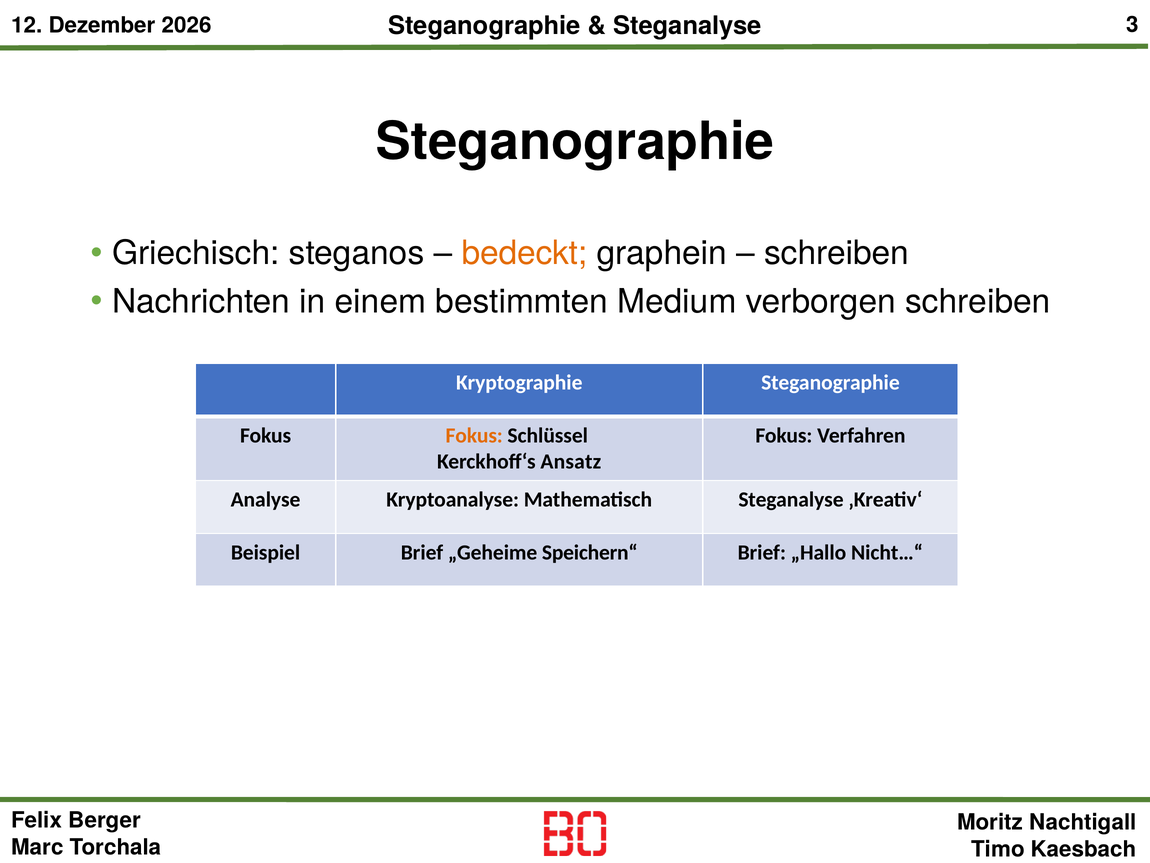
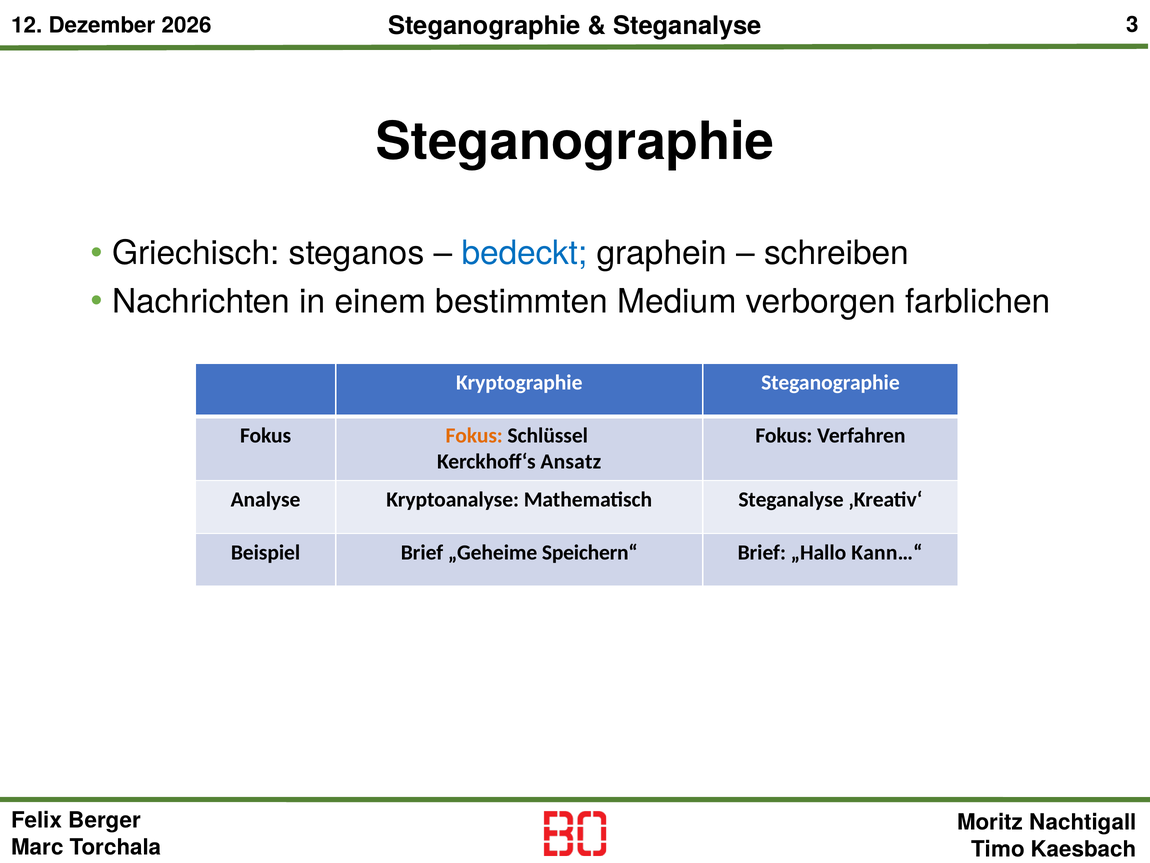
bedeckt colour: orange -> blue
verborgen schreiben: schreiben -> farblichen
Nicht…“: Nicht…“ -> Kann…“
